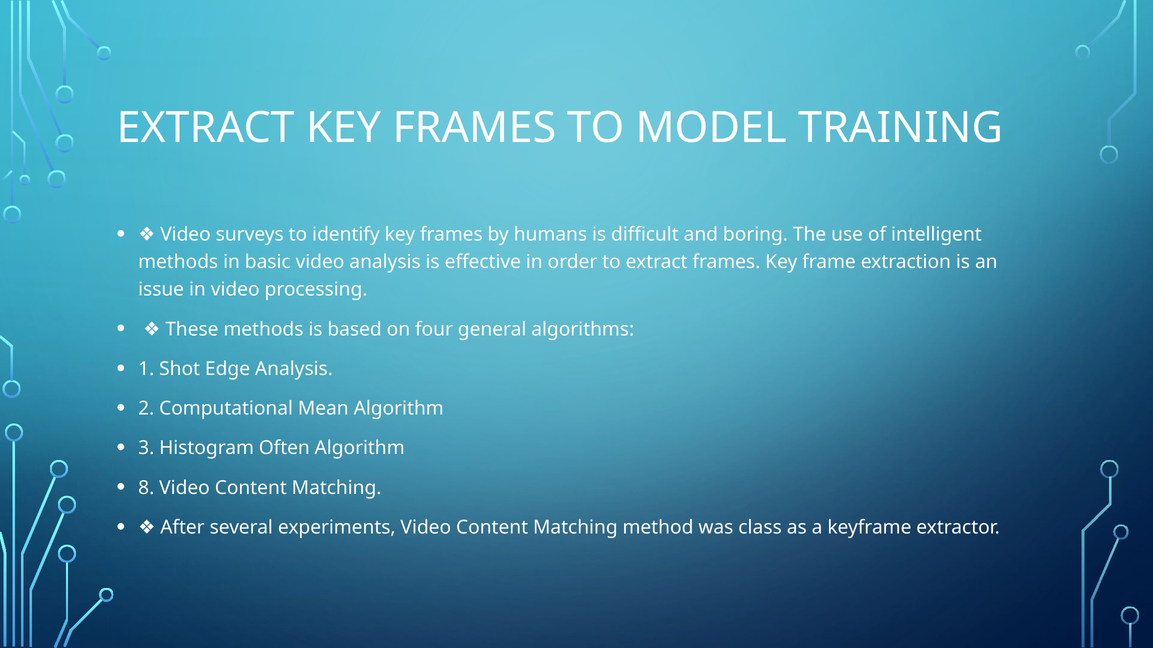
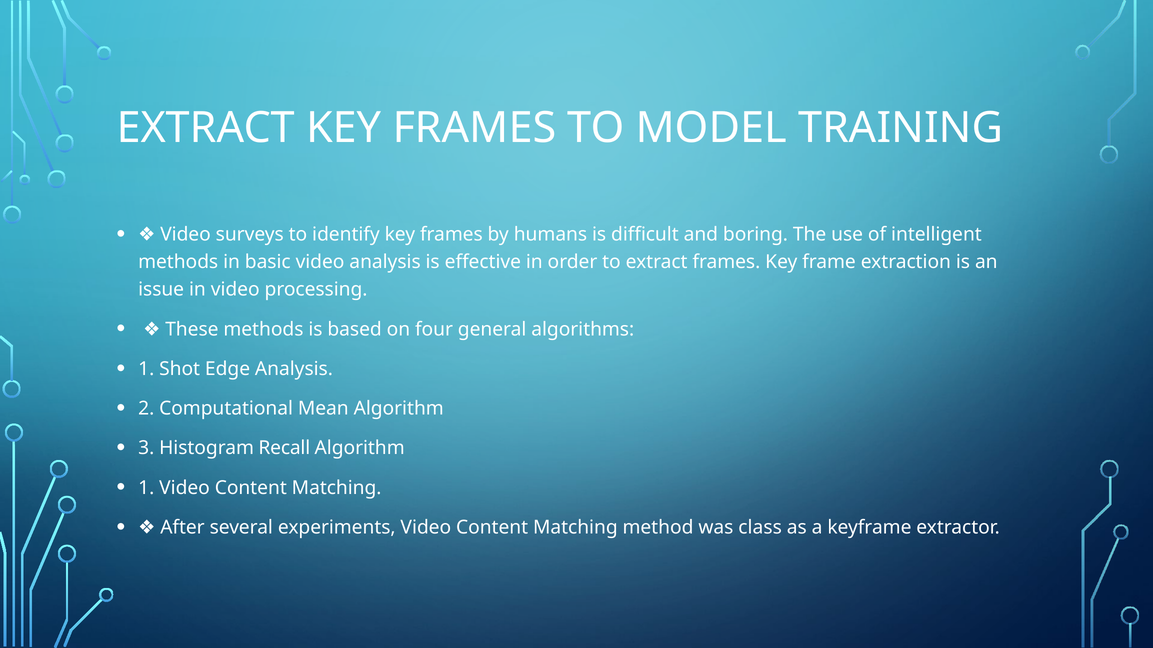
Often: Often -> Recall
8 at (146, 488): 8 -> 1
